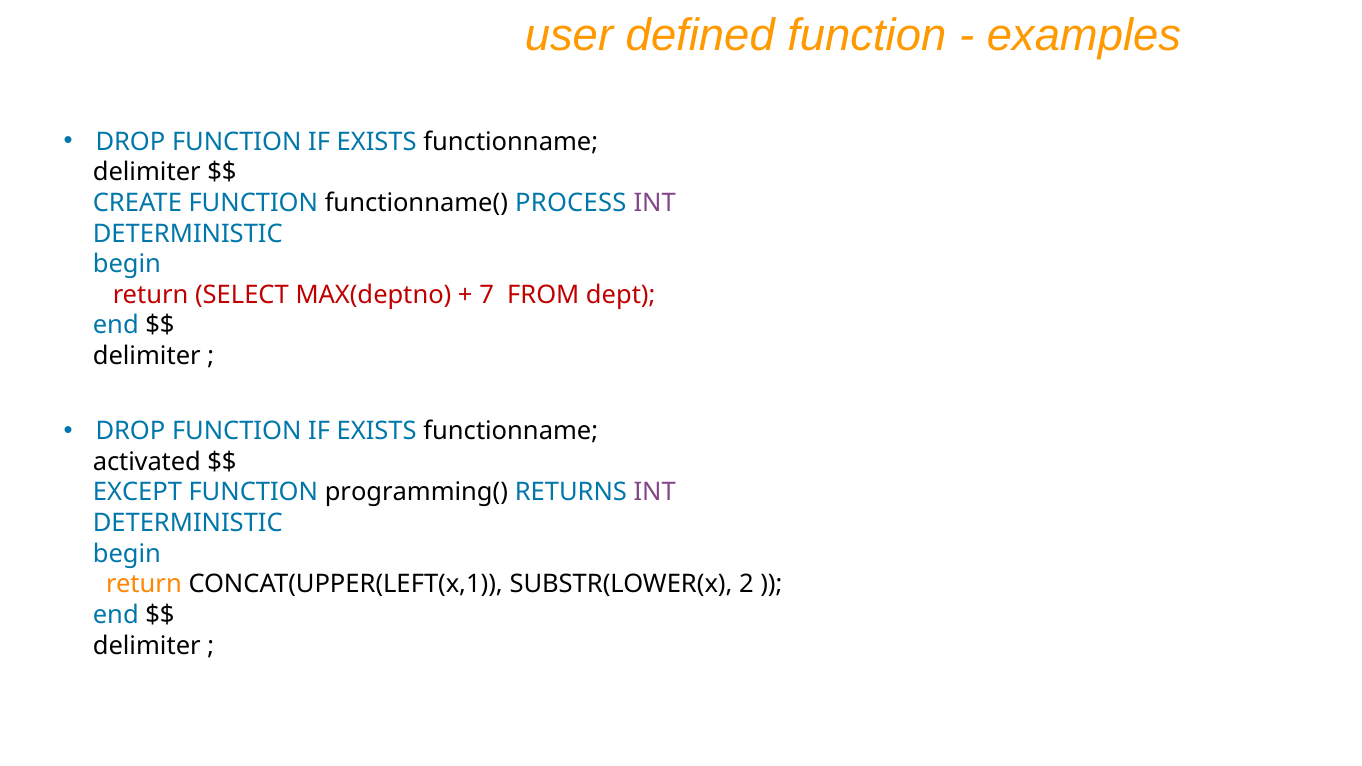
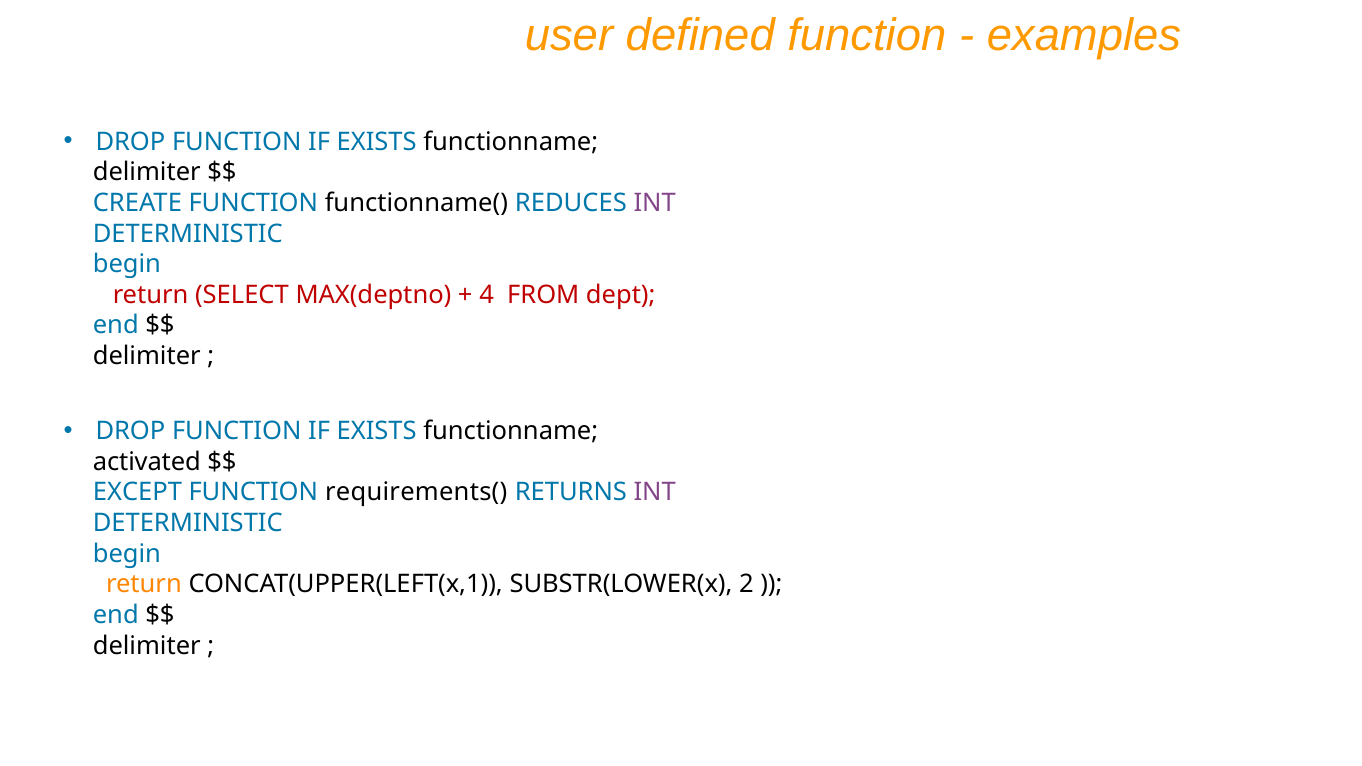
PROCESS: PROCESS -> REDUCES
7: 7 -> 4
programming(: programming( -> requirements(
